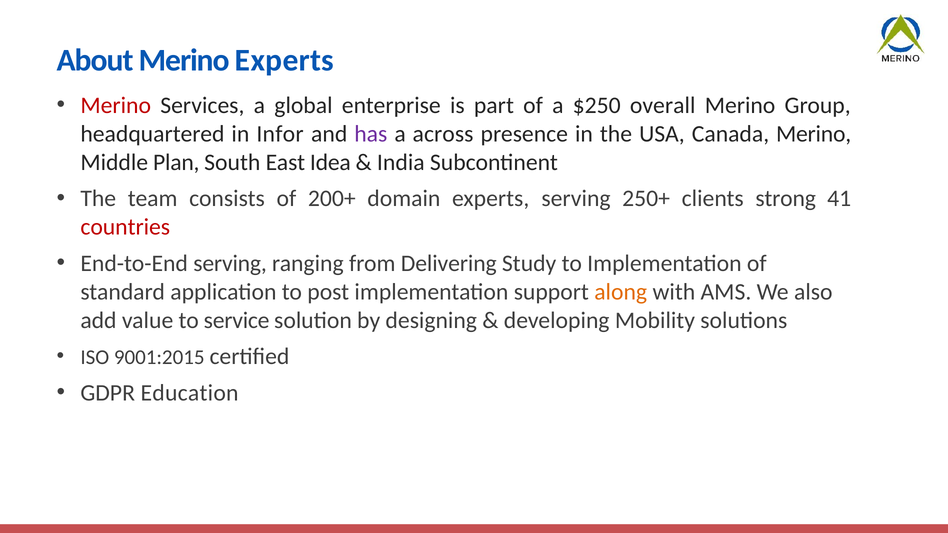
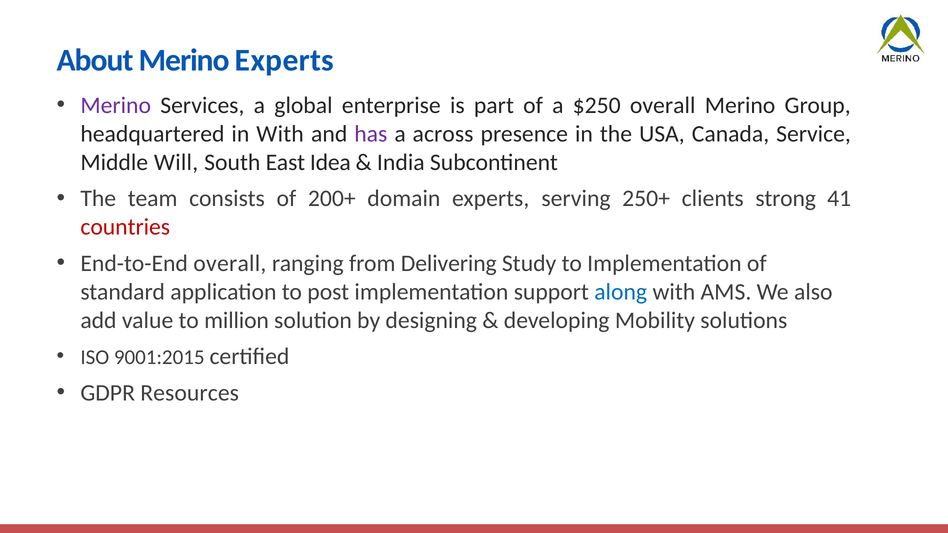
Merino at (116, 105) colour: red -> purple
in Infor: Infor -> With
Canada Merino: Merino -> Service
Plan: Plan -> Will
End-to-End serving: serving -> overall
along colour: orange -> blue
service: service -> million
Education: Education -> Resources
